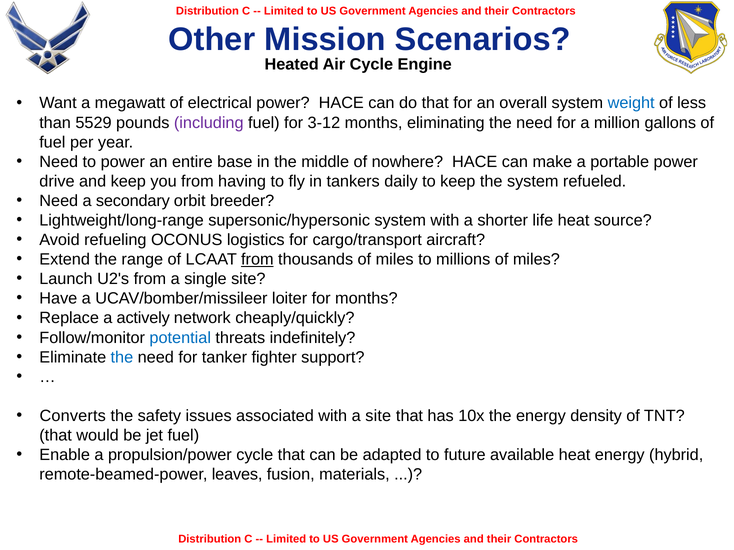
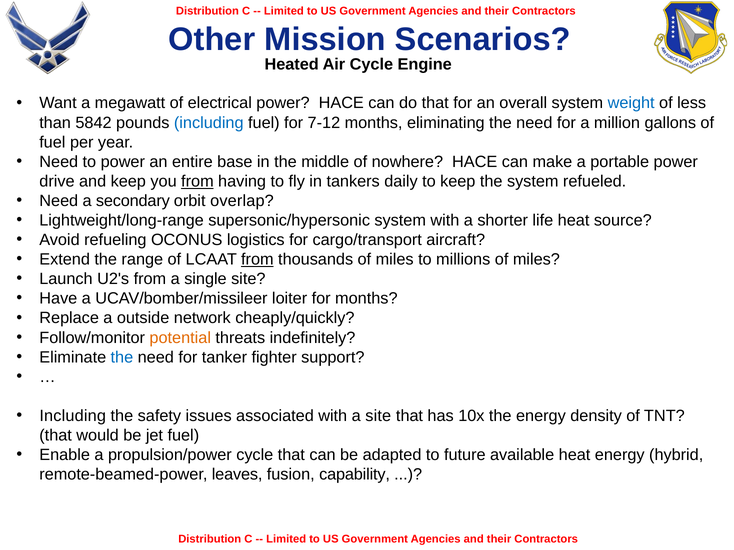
5529: 5529 -> 5842
including at (209, 123) colour: purple -> blue
3-12: 3-12 -> 7-12
from at (197, 181) underline: none -> present
breeder: breeder -> overlap
actively: actively -> outside
potential colour: blue -> orange
Converts at (73, 416): Converts -> Including
materials: materials -> capability
